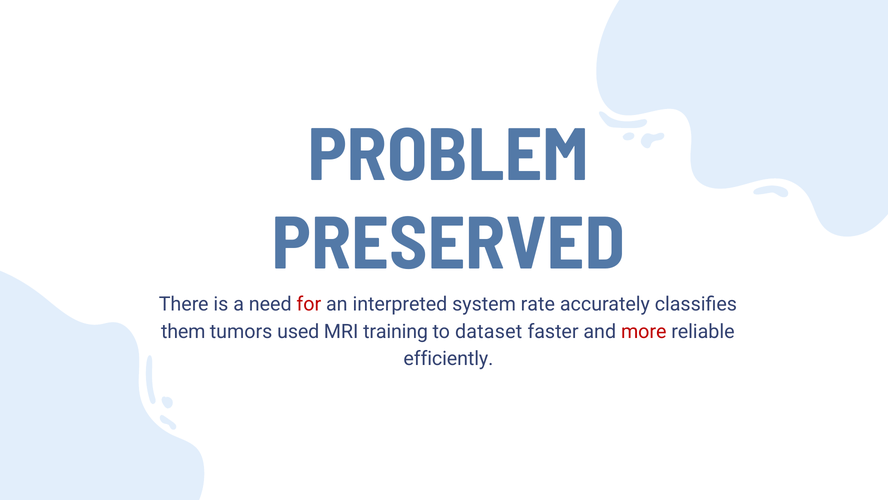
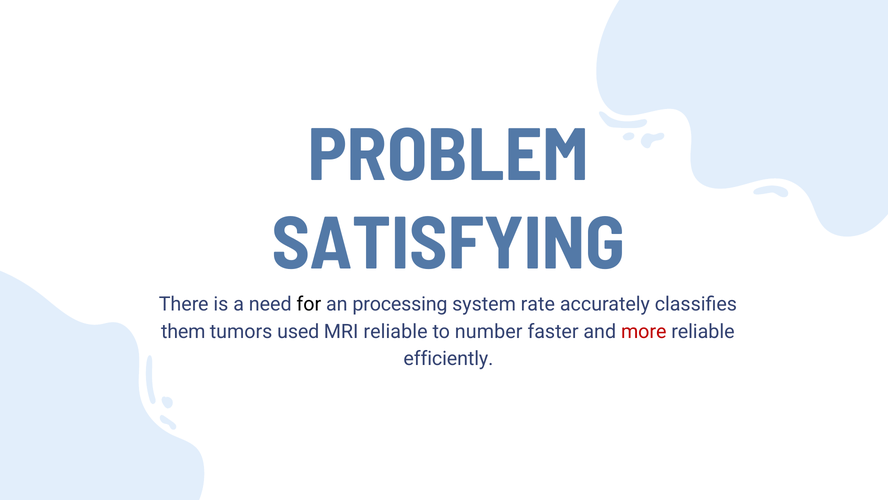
PRESERVED: PRESERVED -> SATISFYING
for colour: red -> black
interpreted: interpreted -> processing
MRI training: training -> reliable
dataset: dataset -> number
